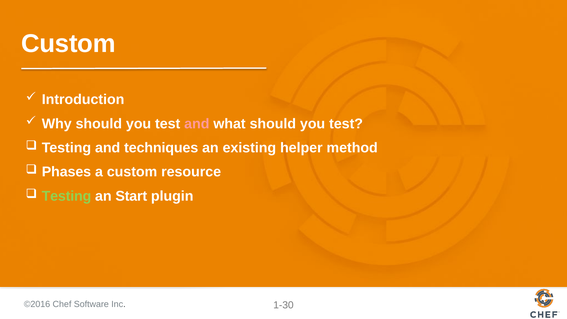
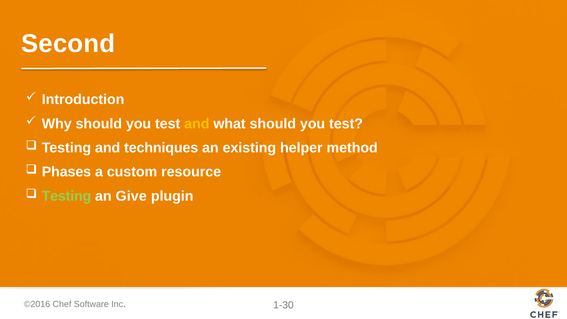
Custom at (68, 44): Custom -> Second
and at (197, 124) colour: pink -> yellow
Start: Start -> Give
